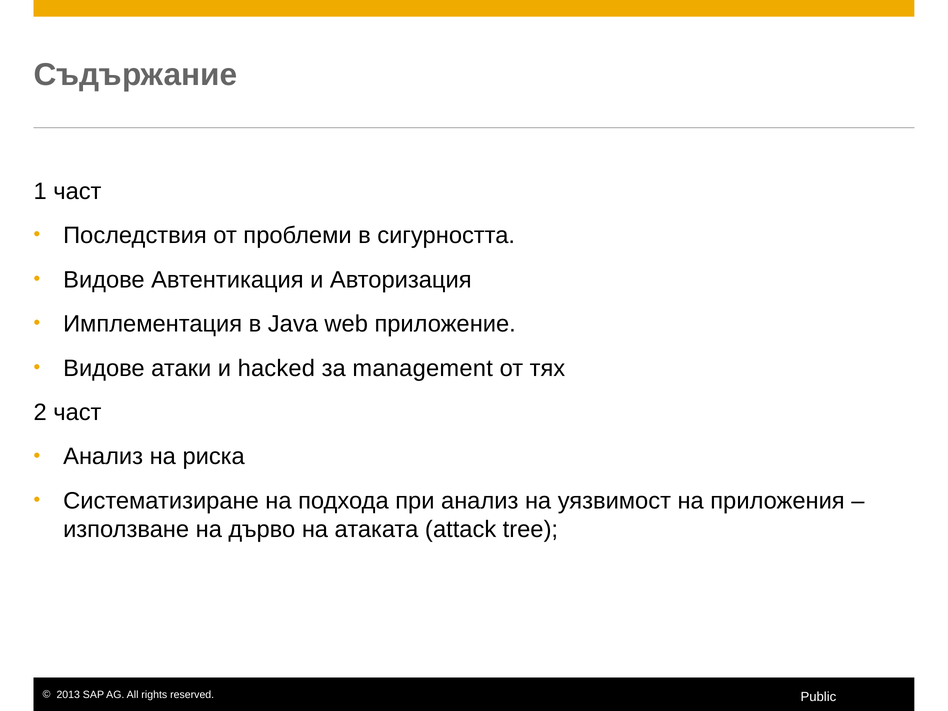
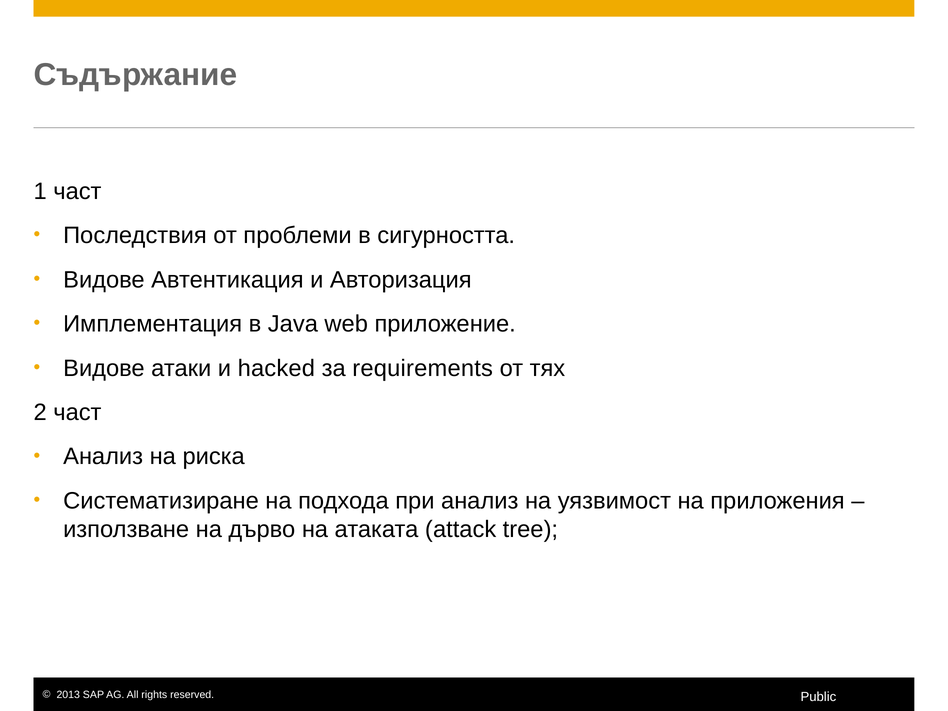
management: management -> requirements
